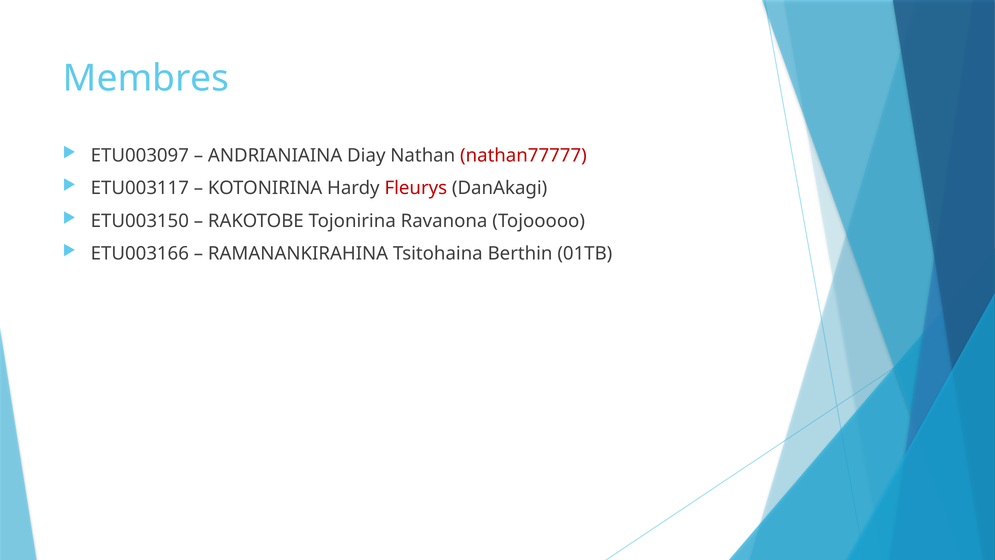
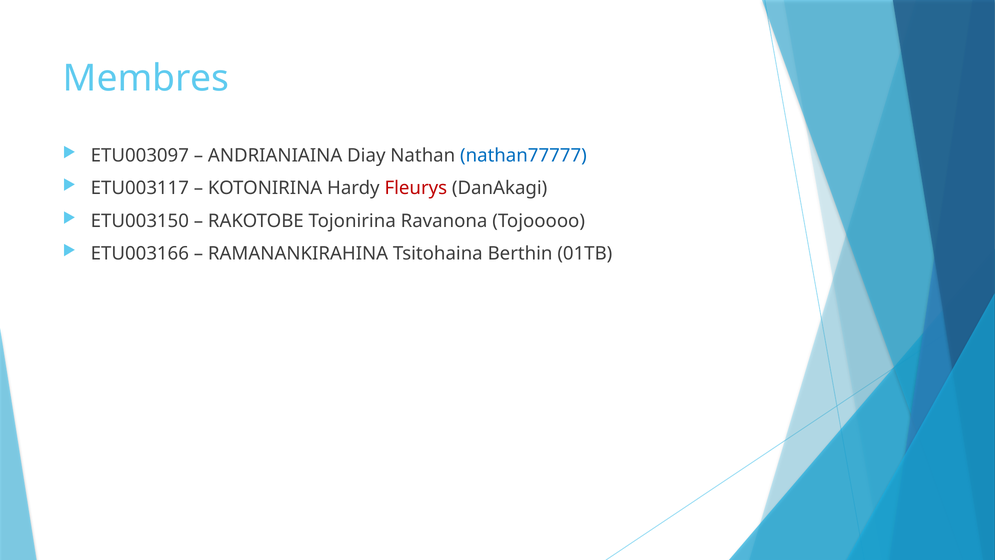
nathan77777 colour: red -> blue
